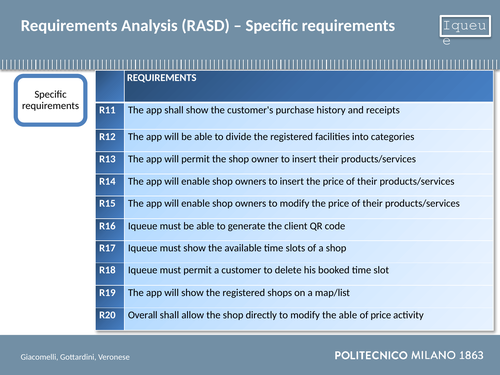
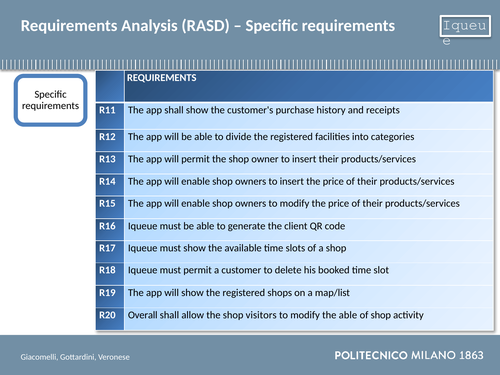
directly: directly -> visitors
of price: price -> shop
